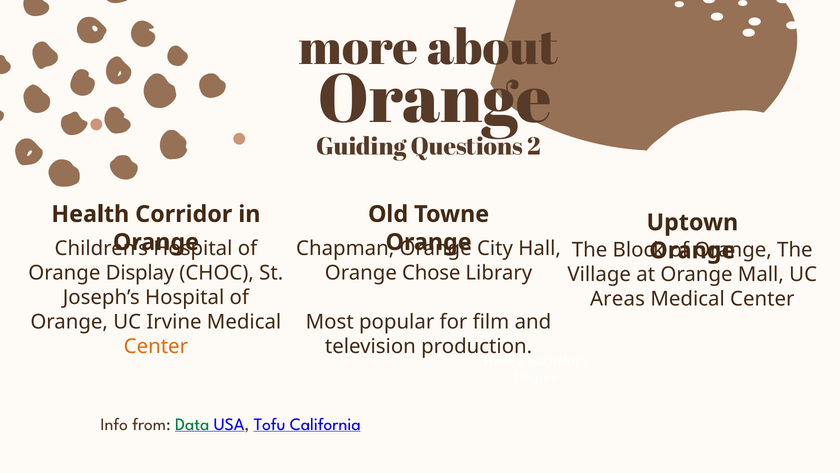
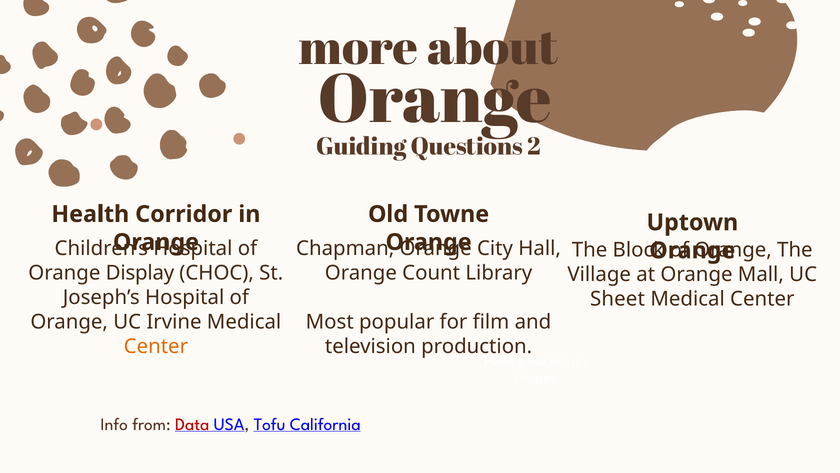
Chose: Chose -> Count
Areas: Areas -> Sheet
Data colour: green -> red
